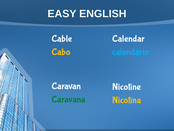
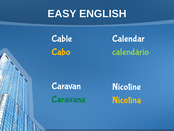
calendário colour: light blue -> light green
